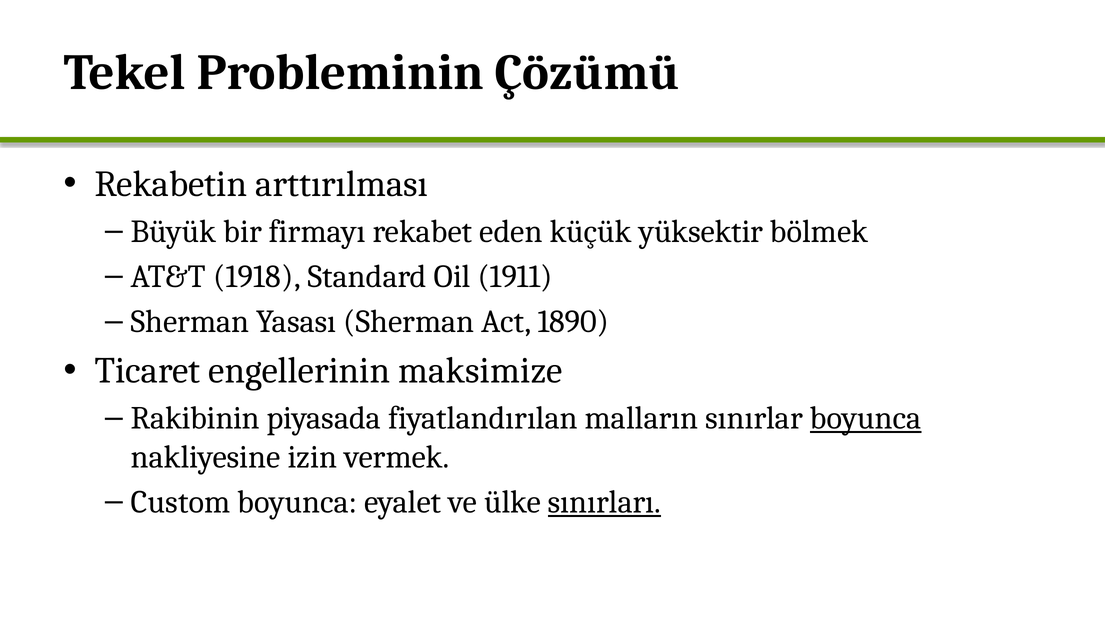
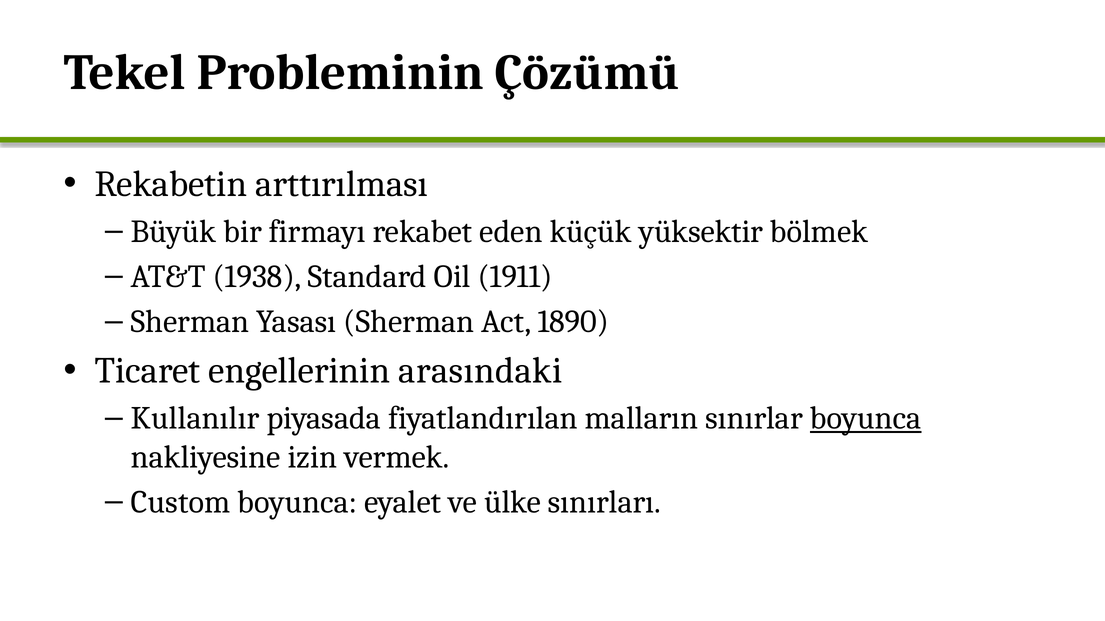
1918: 1918 -> 1938
maksimize: maksimize -> arasındaki
Rakibinin: Rakibinin -> Kullanılır
sınırları underline: present -> none
